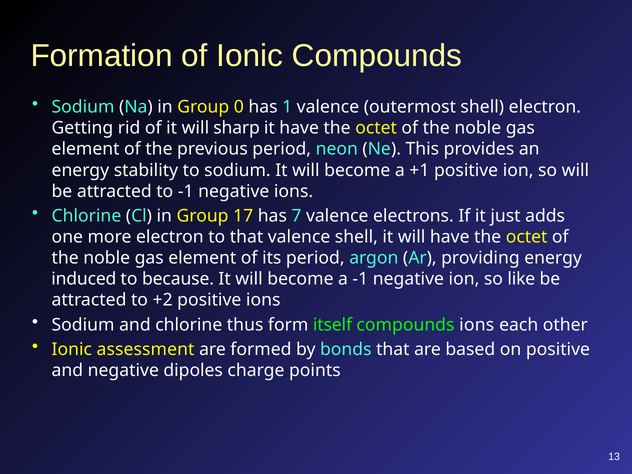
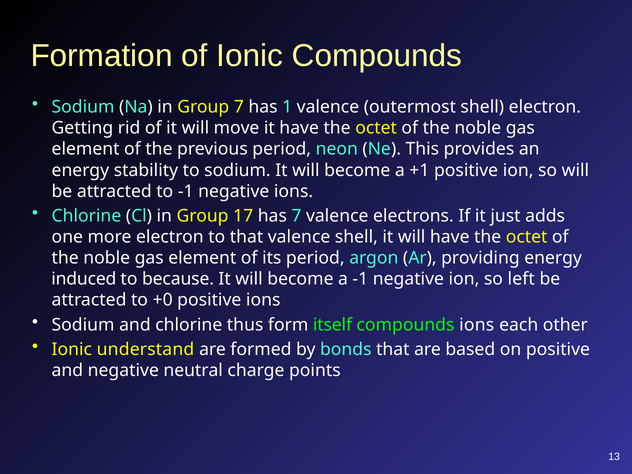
Group 0: 0 -> 7
sharp: sharp -> move
like: like -> left
+2: +2 -> +0
assessment: assessment -> understand
dipoles: dipoles -> neutral
